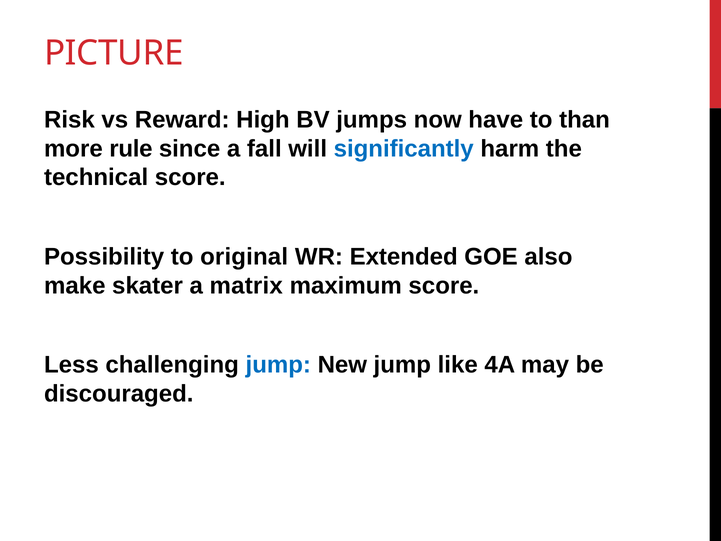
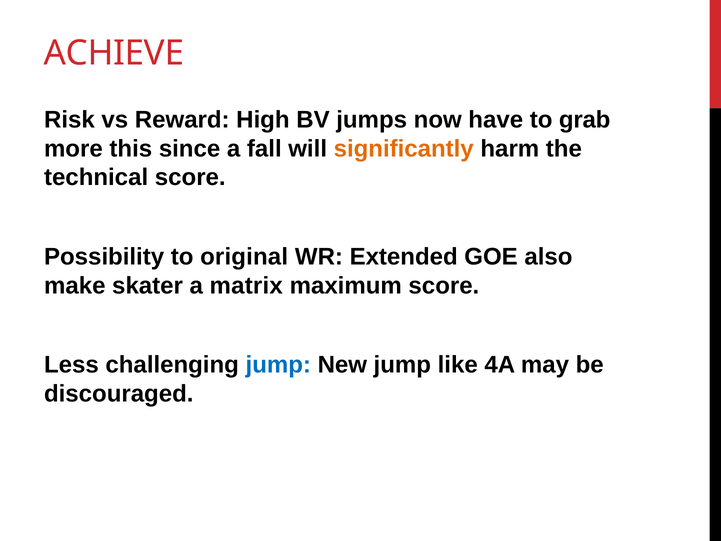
PICTURE: PICTURE -> ACHIEVE
than: than -> grab
rule: rule -> this
significantly colour: blue -> orange
